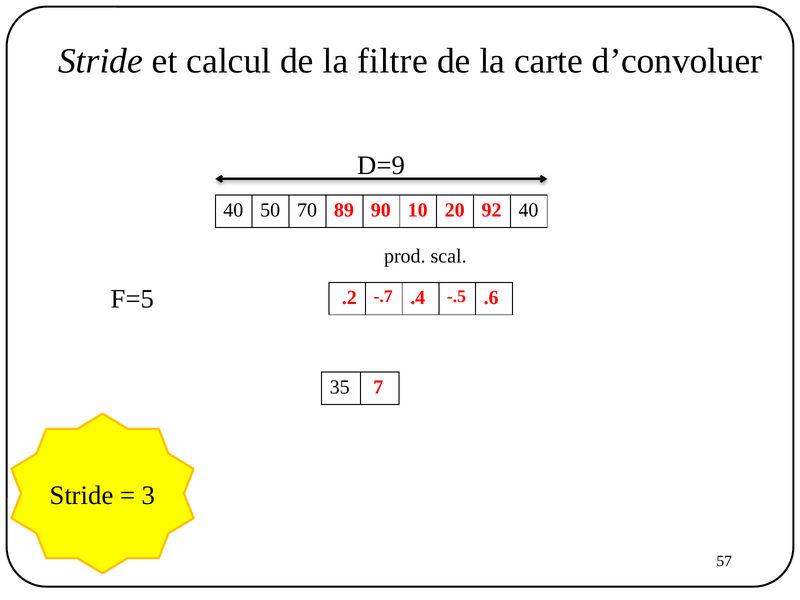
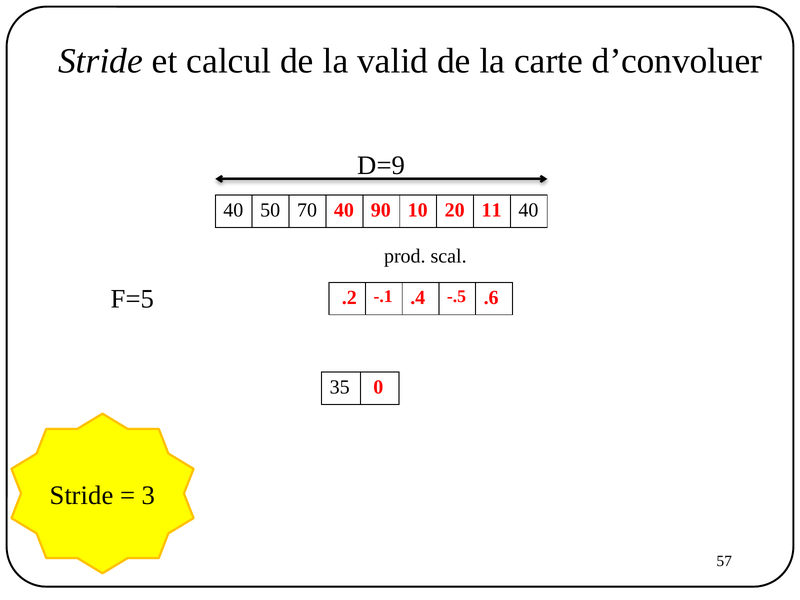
filtre: filtre -> valid
70 89: 89 -> 40
92: 92 -> 11
-.7: -.7 -> -.1
7: 7 -> 0
